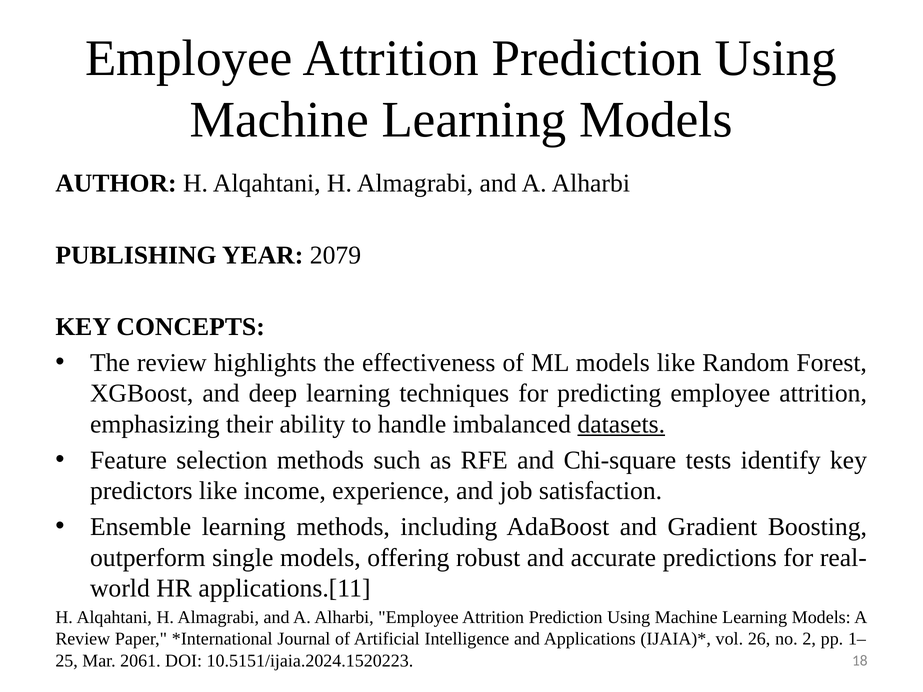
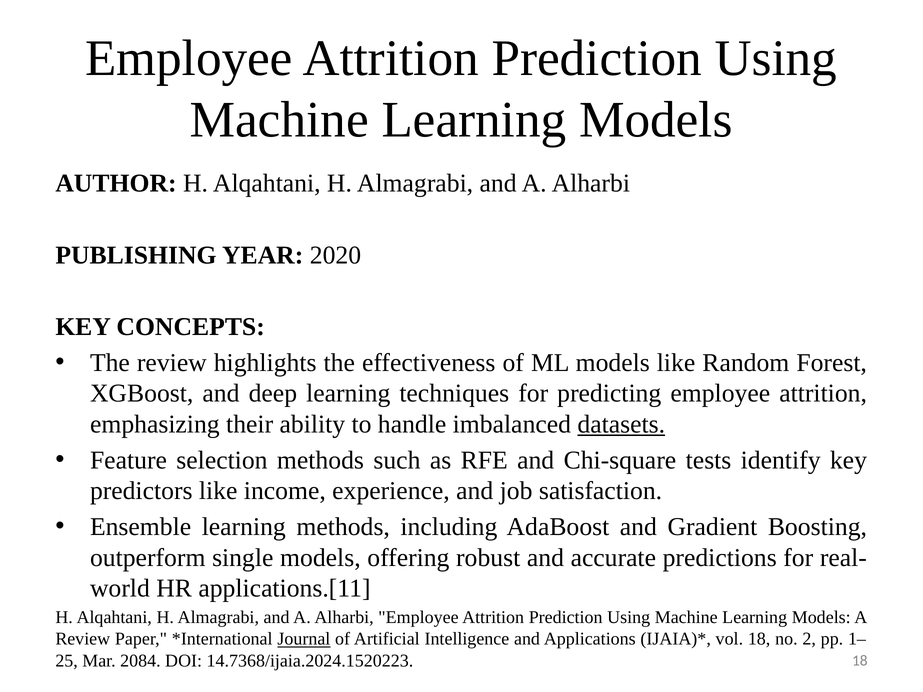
2079: 2079 -> 2020
Journal underline: none -> present
vol 26: 26 -> 18
2061: 2061 -> 2084
10.5151/ijaia.2024.1520223: 10.5151/ijaia.2024.1520223 -> 14.7368/ijaia.2024.1520223
